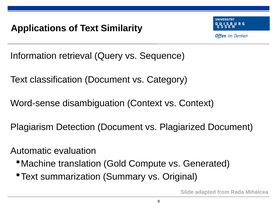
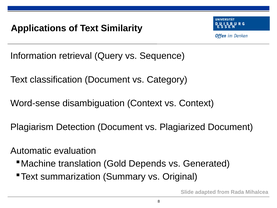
Compute: Compute -> Depends
